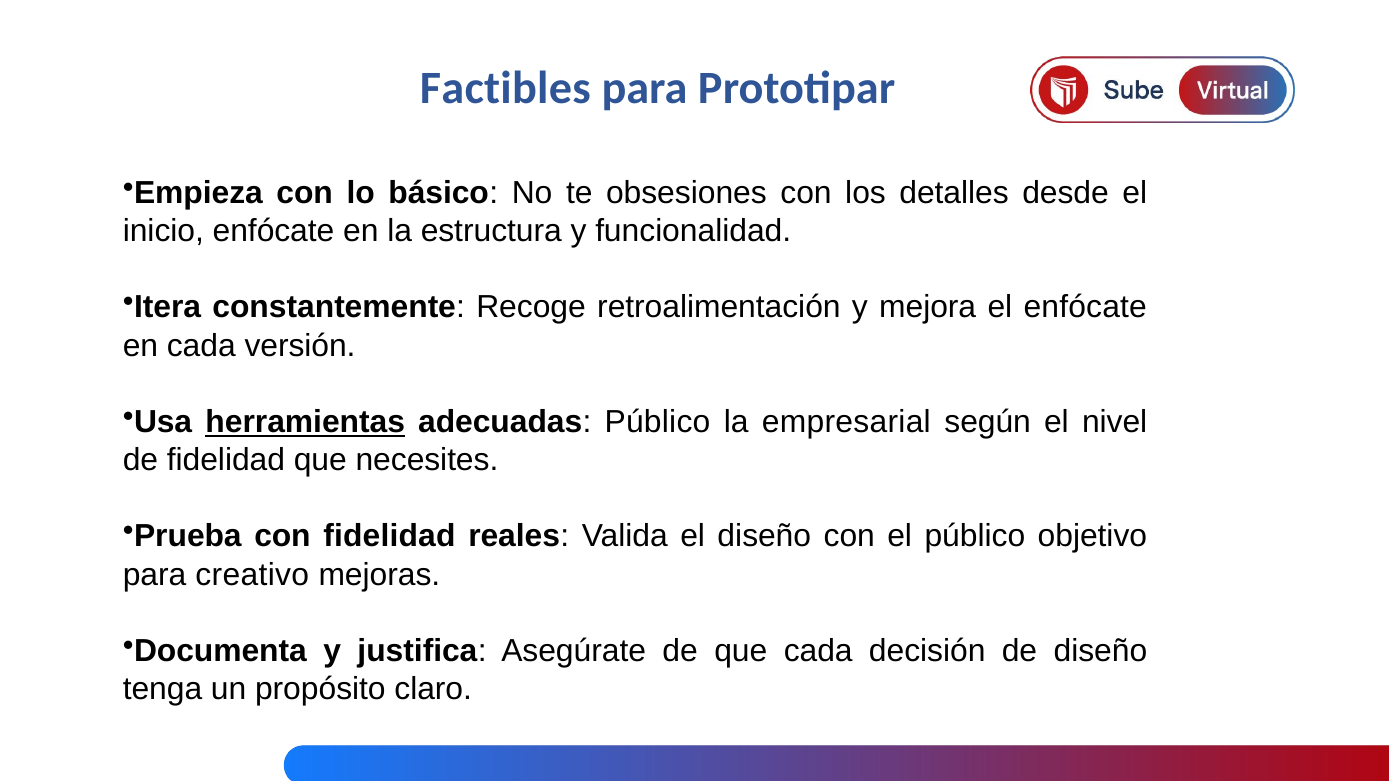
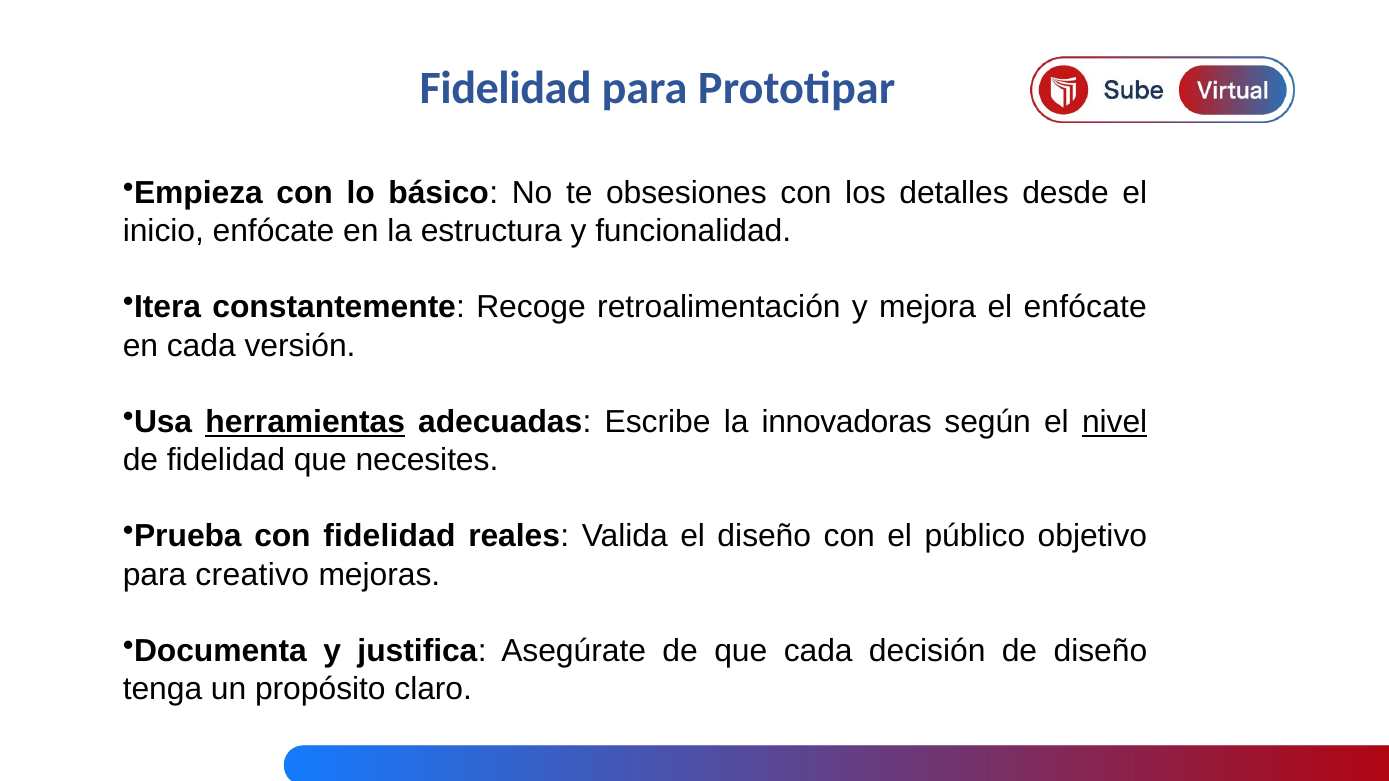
Factibles at (505, 89): Factibles -> Fidelidad
adecuadas Público: Público -> Escribe
empresarial: empresarial -> innovadoras
nivel underline: none -> present
